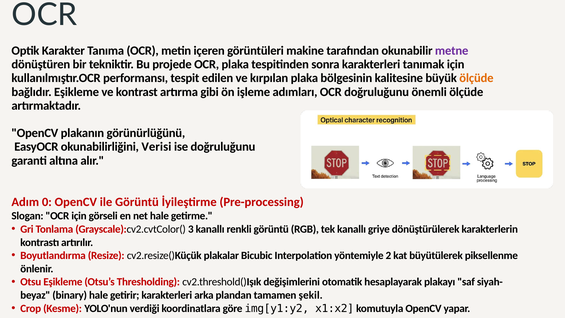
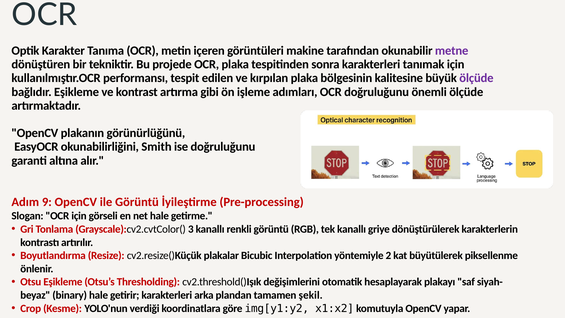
ölçüde at (476, 78) colour: orange -> purple
Verisi: Verisi -> Smith
0: 0 -> 9
